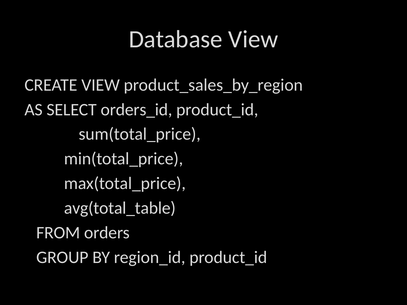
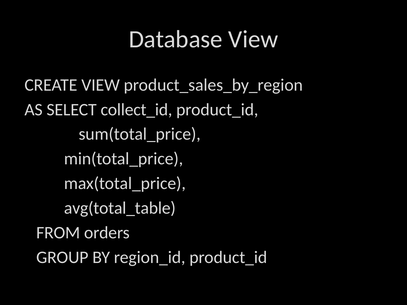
orders_id: orders_id -> collect_id
